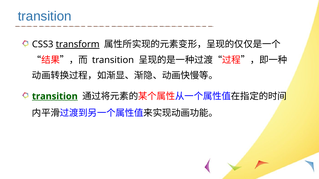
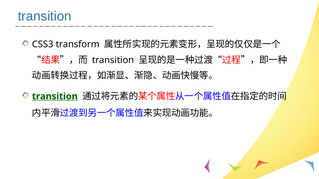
transform underline: present -> none
